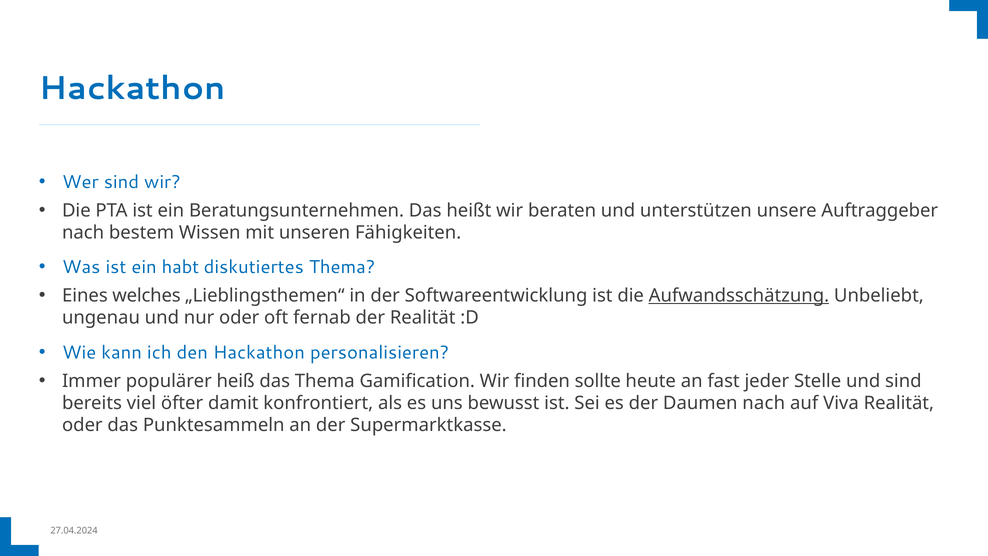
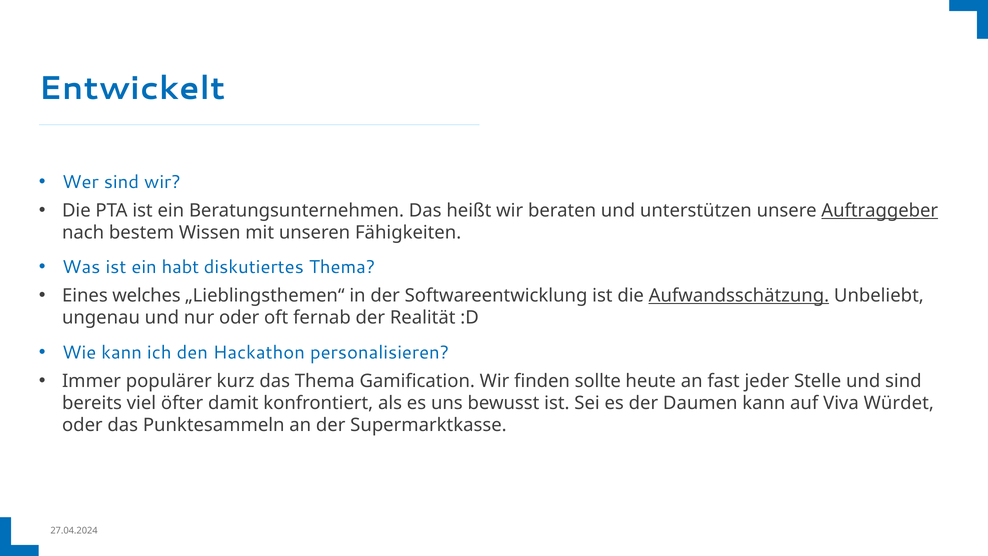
Hackathon at (132, 88): Hackathon -> Entwickelt
Auftraggeber underline: none -> present
heiß: heiß -> kurz
Daumen nach: nach -> kann
Viva Realität: Realität -> Würdet
